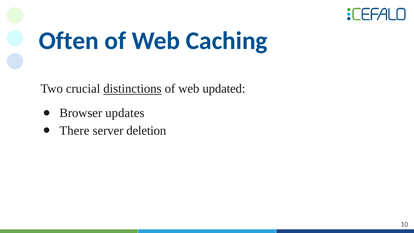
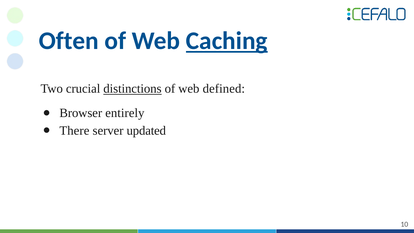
Caching underline: none -> present
updated: updated -> defined
updates: updates -> entirely
deletion: deletion -> updated
